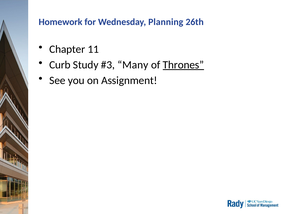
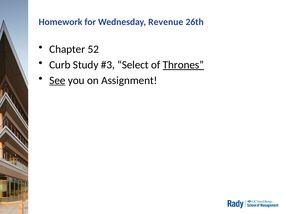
Planning: Planning -> Revenue
11: 11 -> 52
Many: Many -> Select
See underline: none -> present
